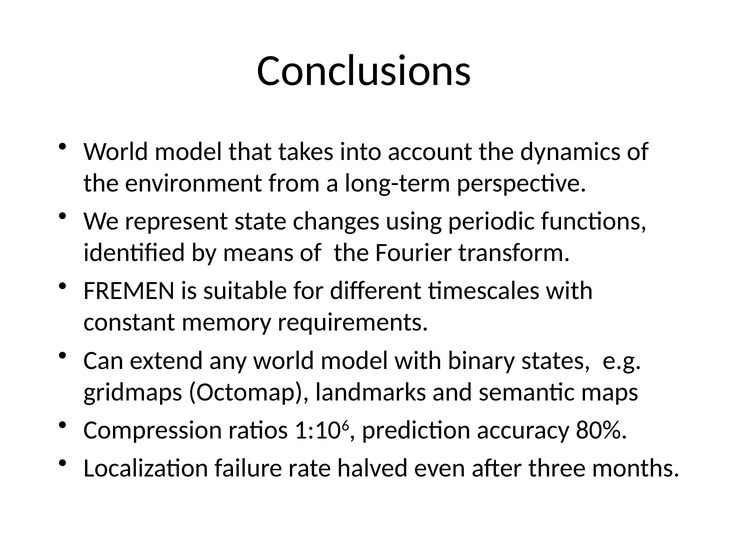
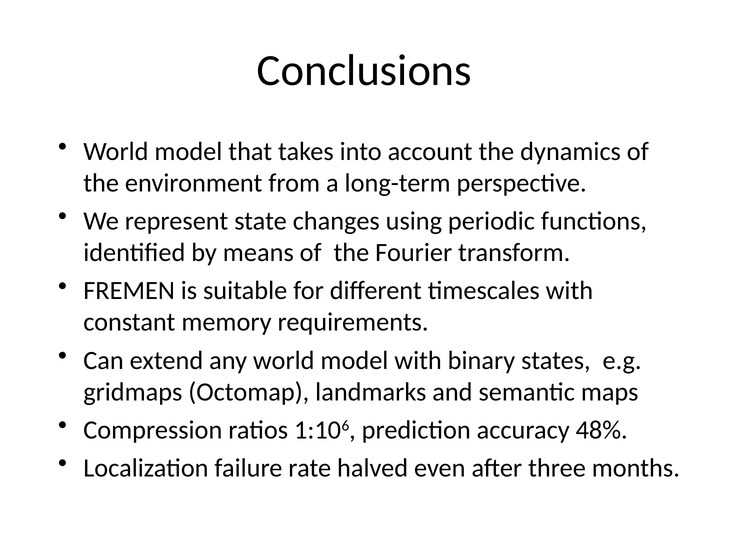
80%: 80% -> 48%
